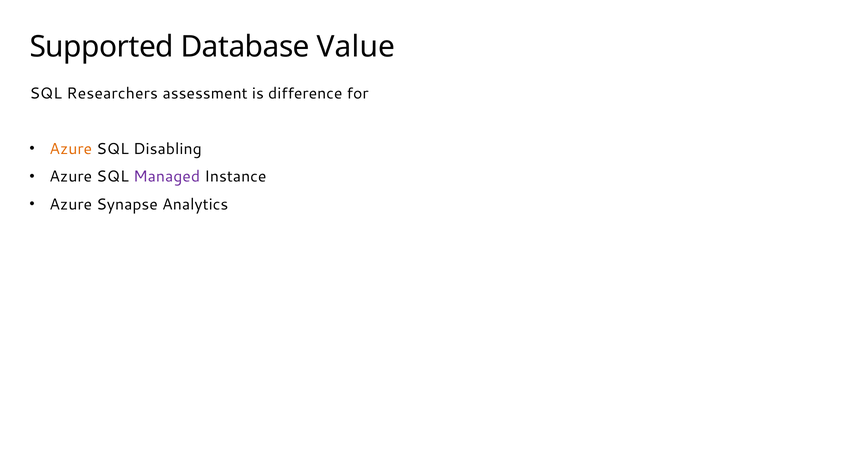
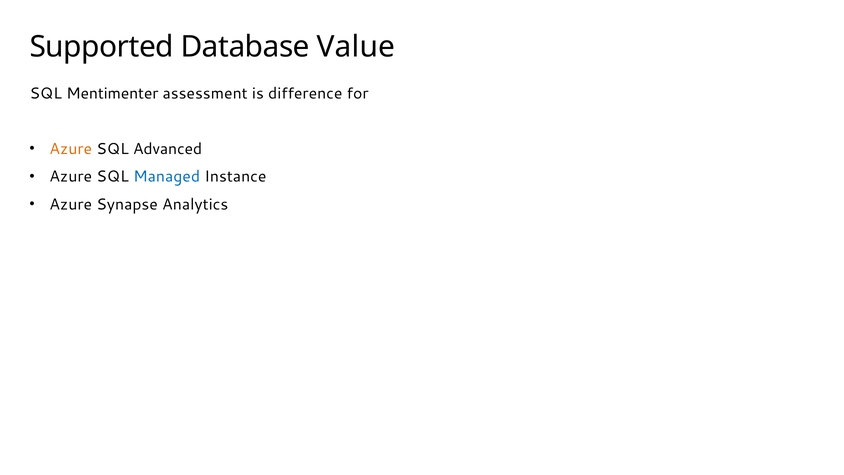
Researchers: Researchers -> Mentimenter
Disabling: Disabling -> Advanced
Managed colour: purple -> blue
